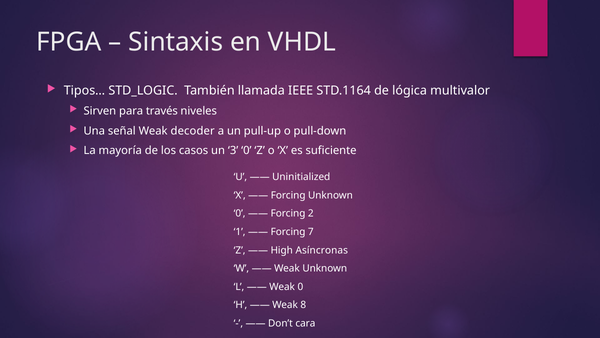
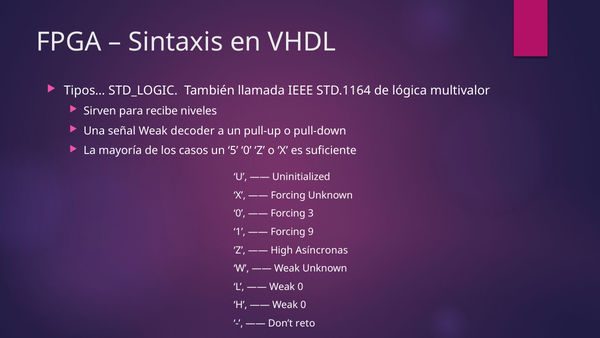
través: través -> recibe
3: 3 -> 5
2: 2 -> 3
7: 7 -> 9
8 at (303, 305): 8 -> 0
cara: cara -> reto
